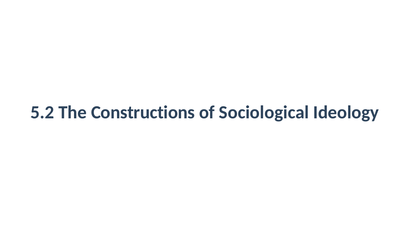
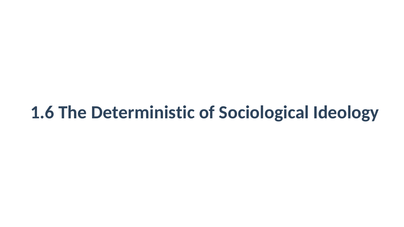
5.2: 5.2 -> 1.6
Constructions: Constructions -> Deterministic
